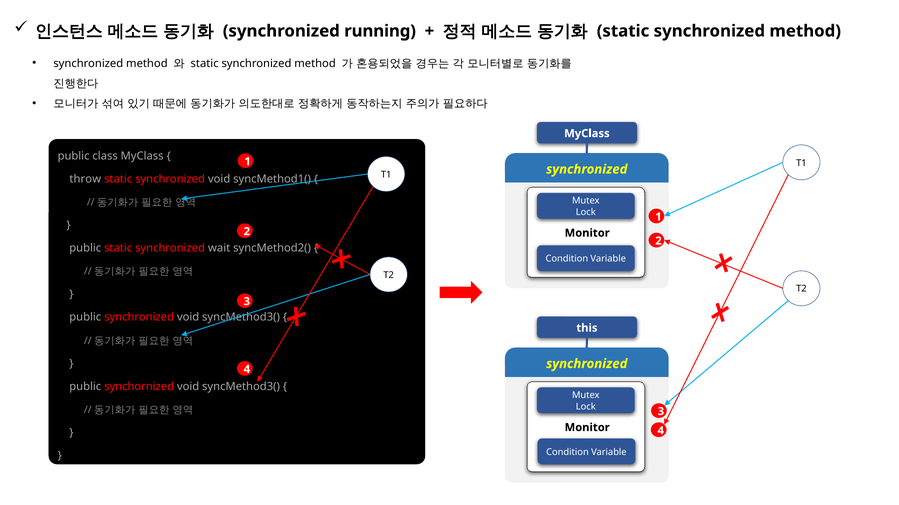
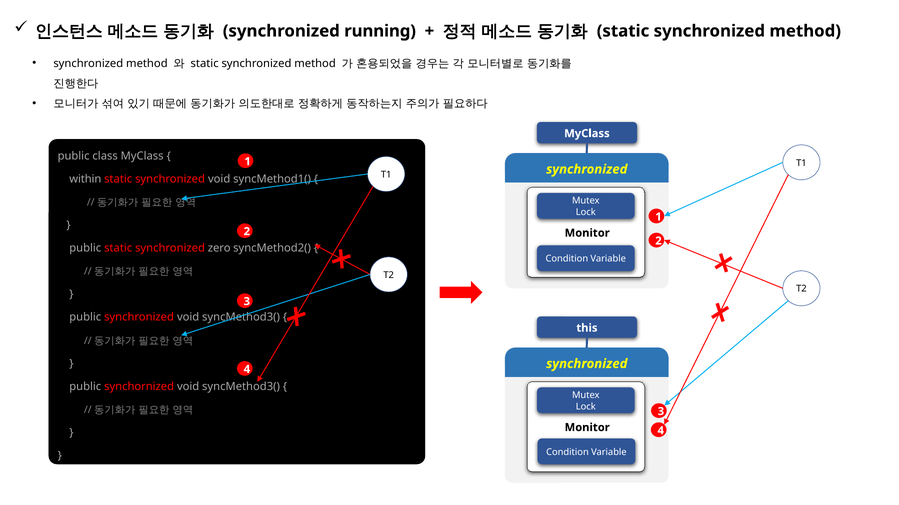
throw: throw -> within
wait: wait -> zero
